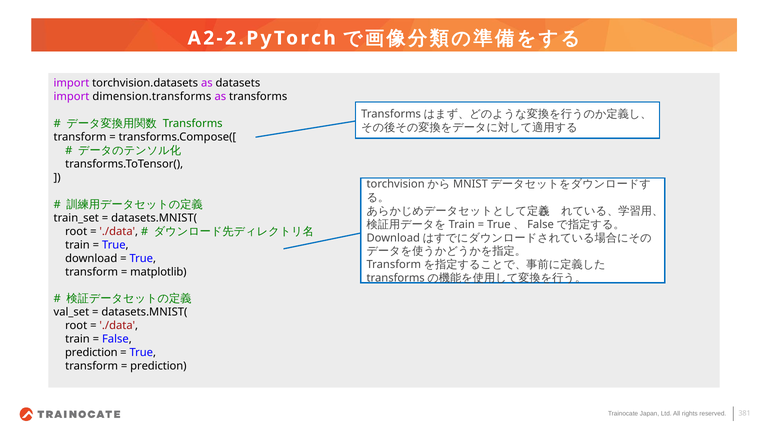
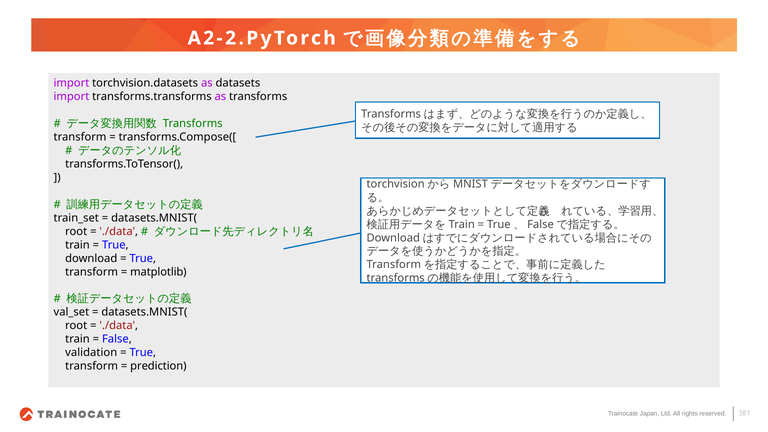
dimension.transforms: dimension.transforms -> transforms.transforms
prediction at (91, 353): prediction -> validation
